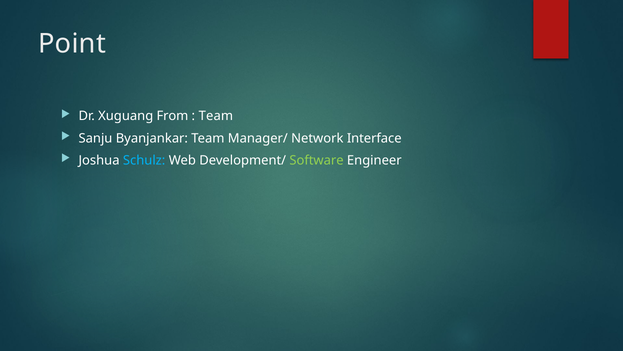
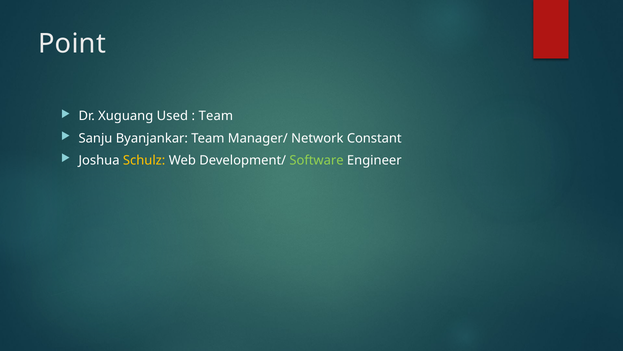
From: From -> Used
Interface: Interface -> Constant
Schulz colour: light blue -> yellow
